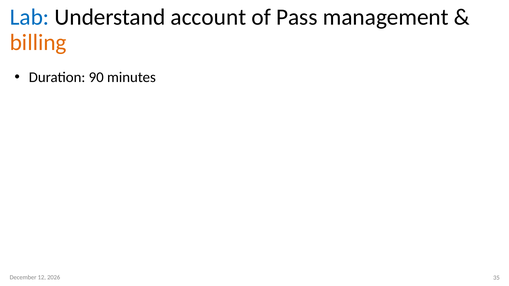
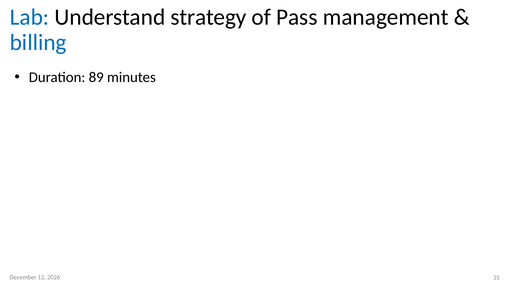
account: account -> strategy
billing colour: orange -> blue
90: 90 -> 89
